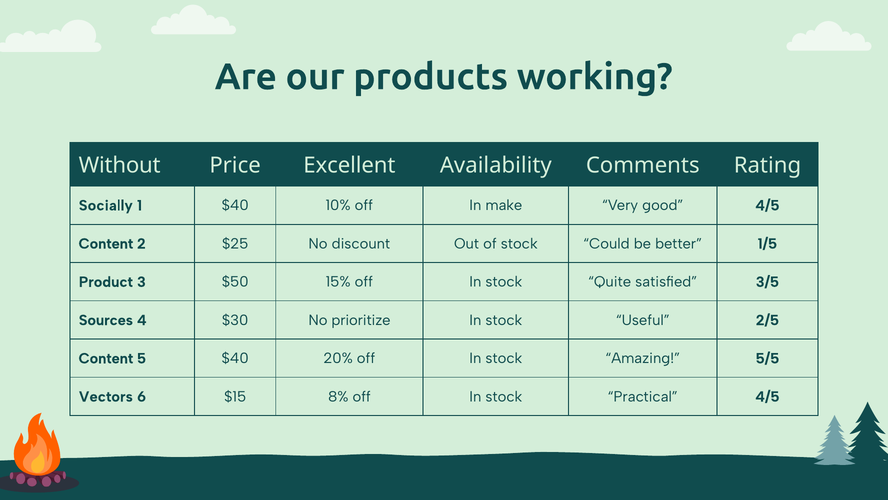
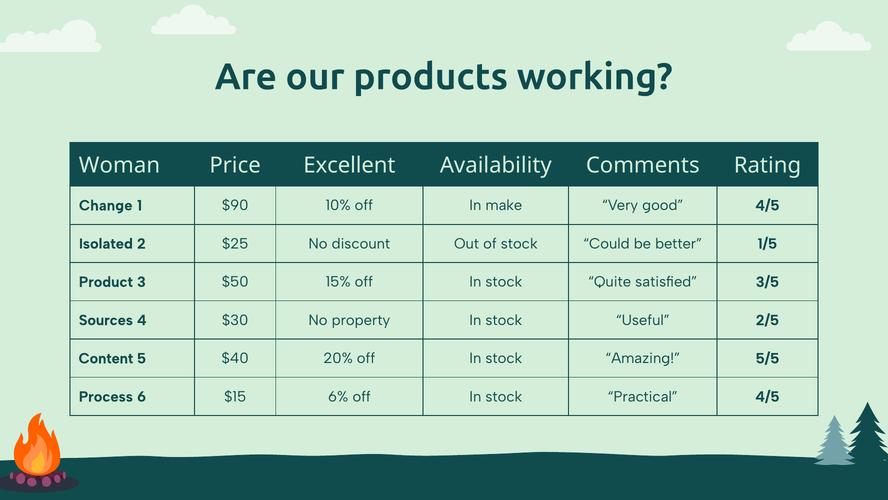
Without: Without -> Woman
Socially: Socially -> Change
1 $40: $40 -> $90
Content at (106, 244): Content -> Isolated
prioritize: prioritize -> property
Vectors: Vectors -> Process
8%: 8% -> 6%
